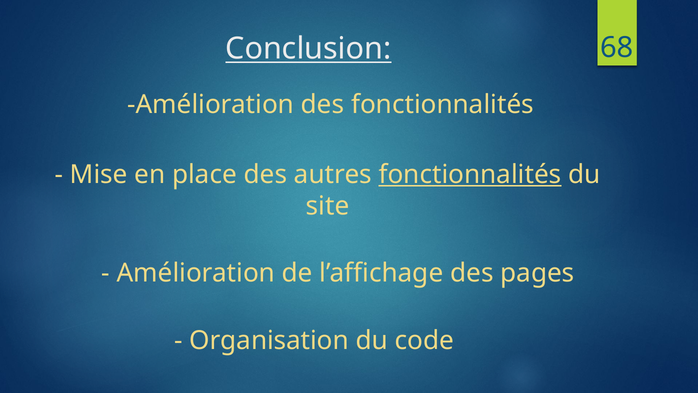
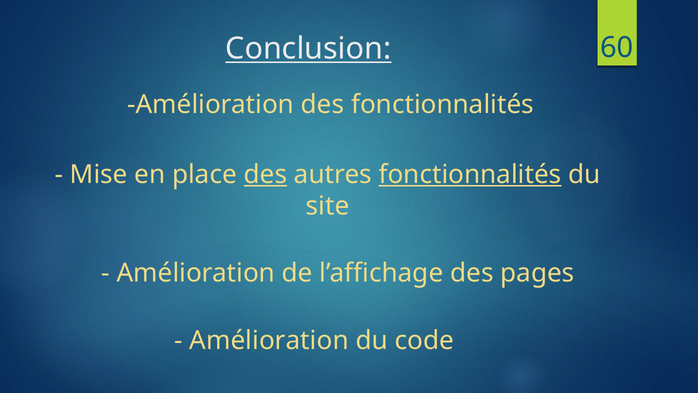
68: 68 -> 60
des at (265, 175) underline: none -> present
Organisation at (269, 340): Organisation -> Amélioration
